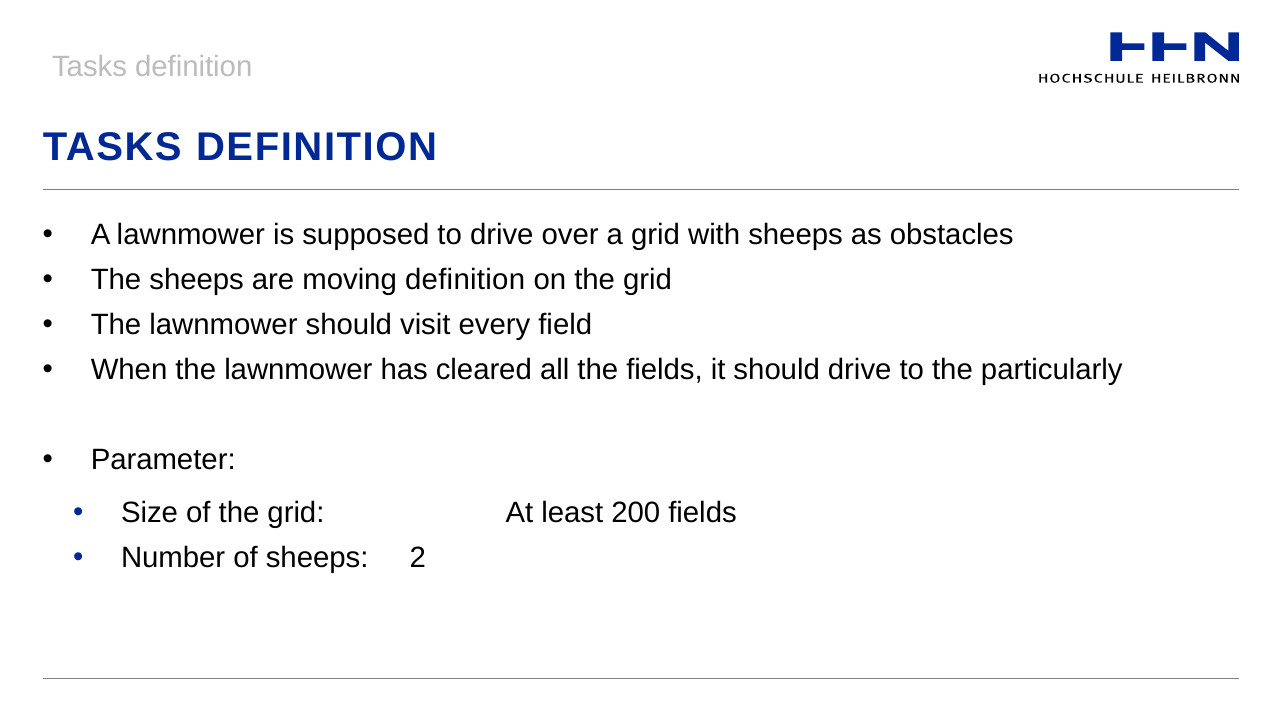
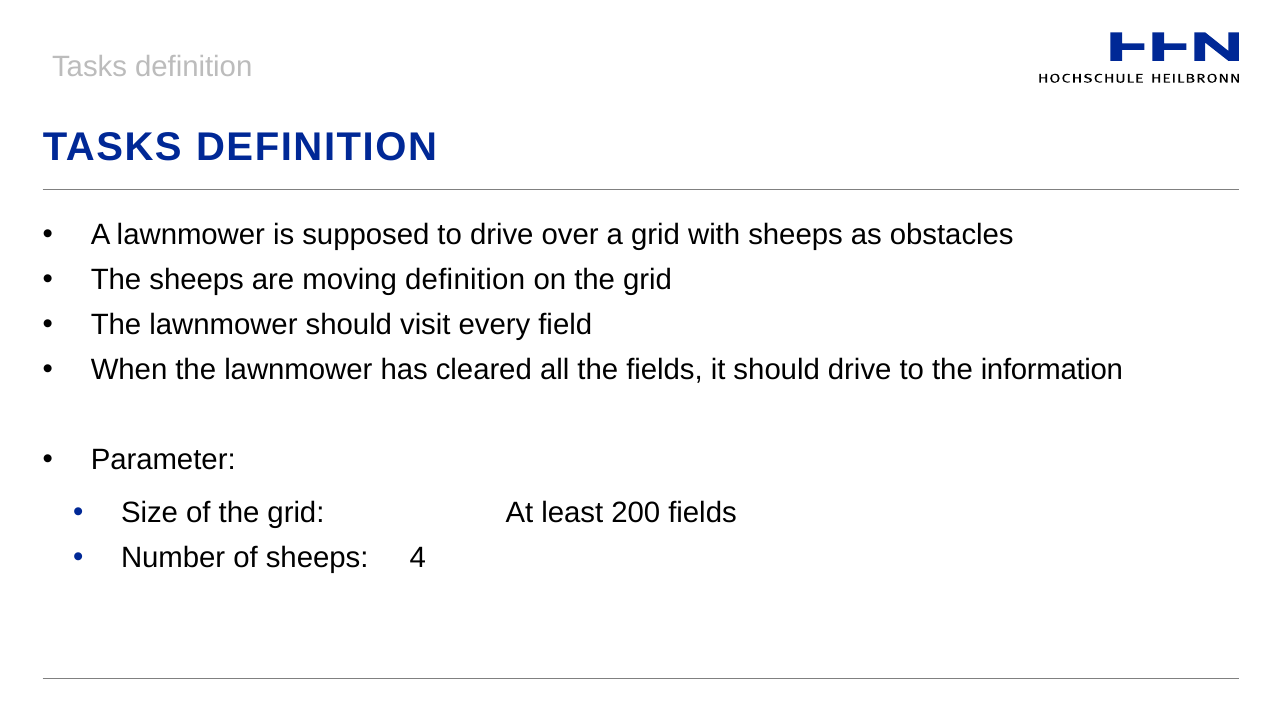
particularly: particularly -> information
2: 2 -> 4
